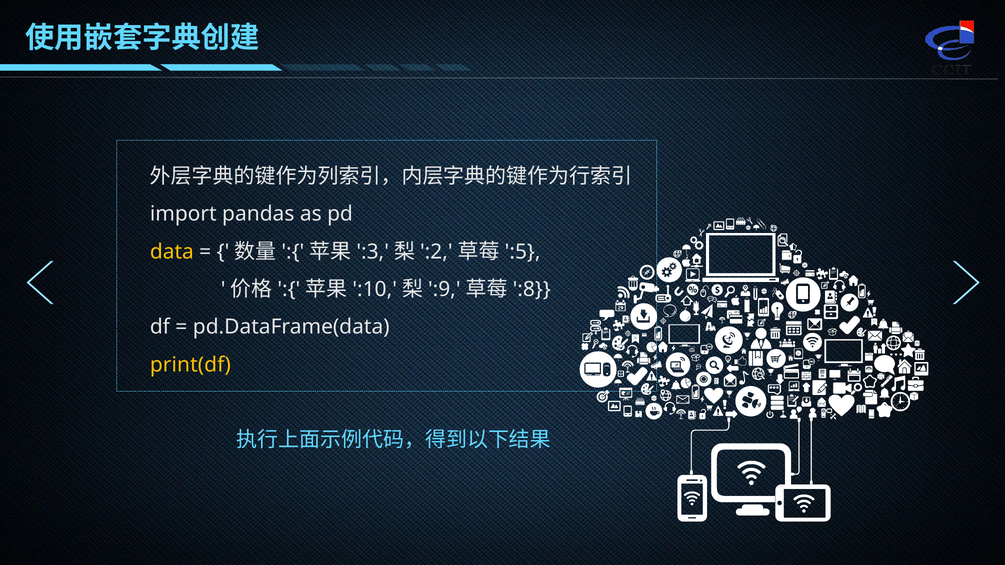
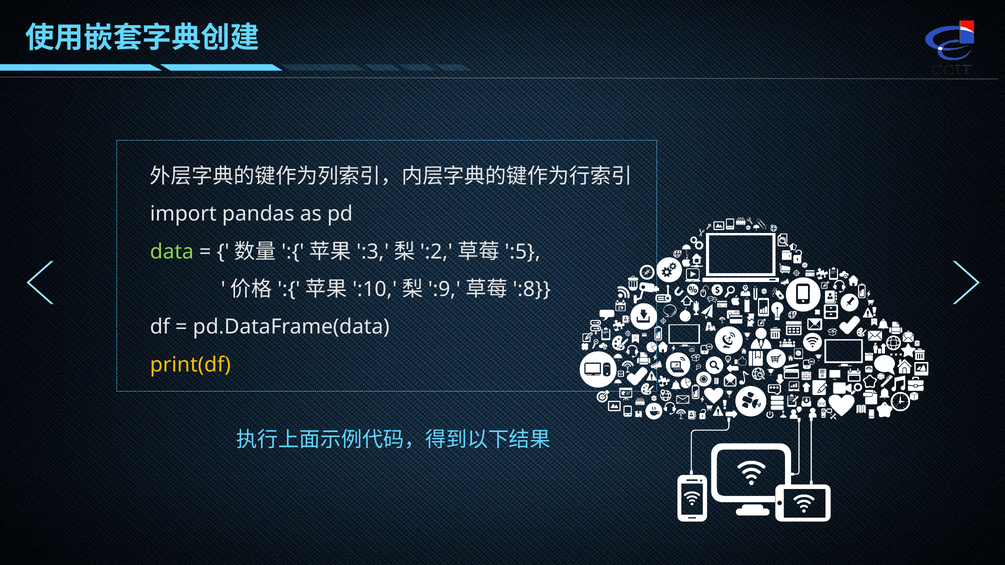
data colour: yellow -> light green
